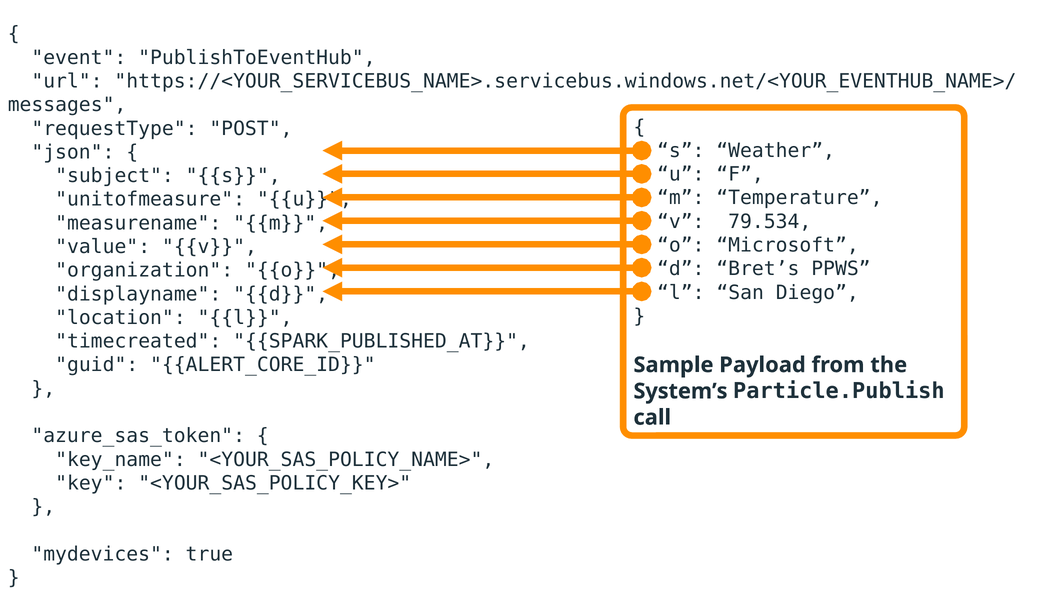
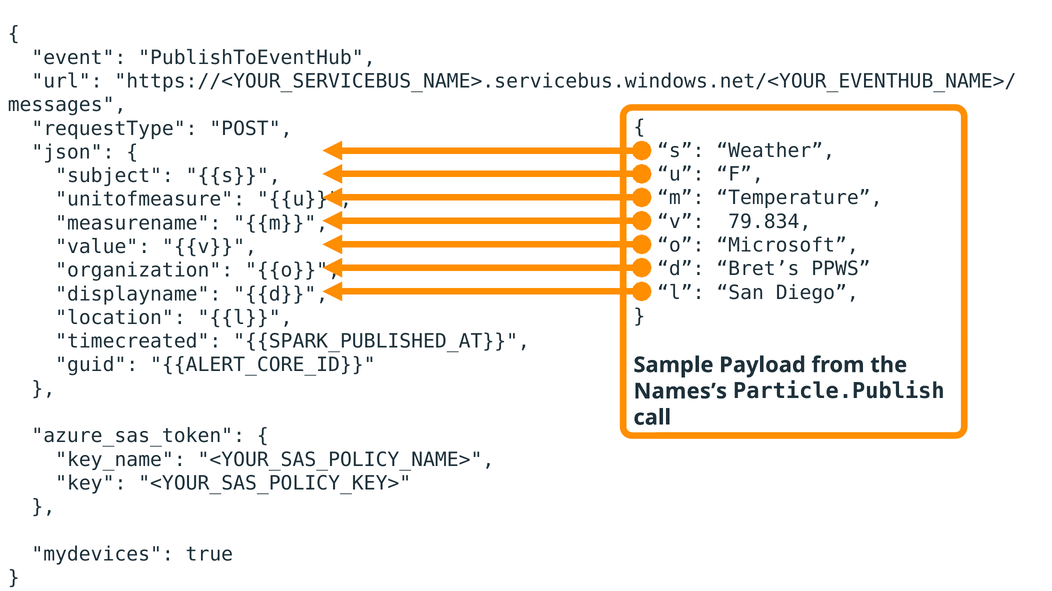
79.534: 79.534 -> 79.834
System’s: System’s -> Names’s
